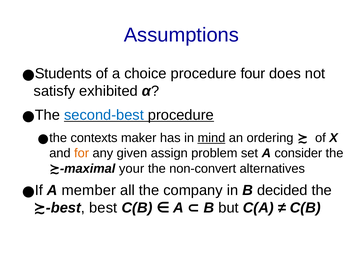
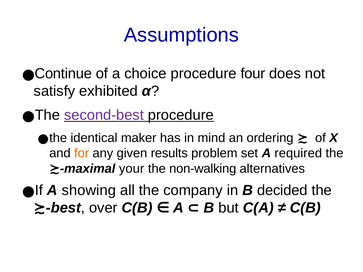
Students: Students -> Continue
second-best colour: blue -> purple
contexts: contexts -> identical
mind underline: present -> none
assign: assign -> results
consider: consider -> required
non-convert: non-convert -> non-walking
member: member -> showing
best at (103, 208): best -> over
